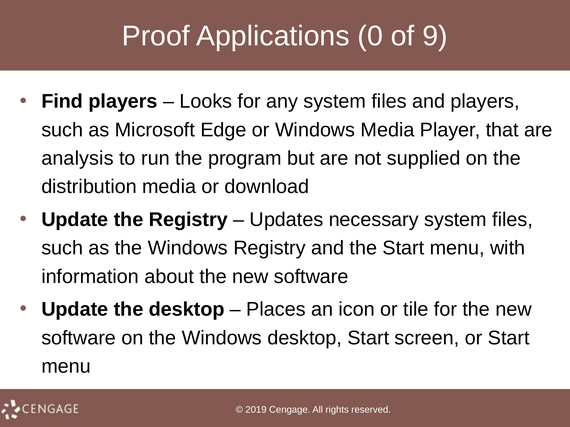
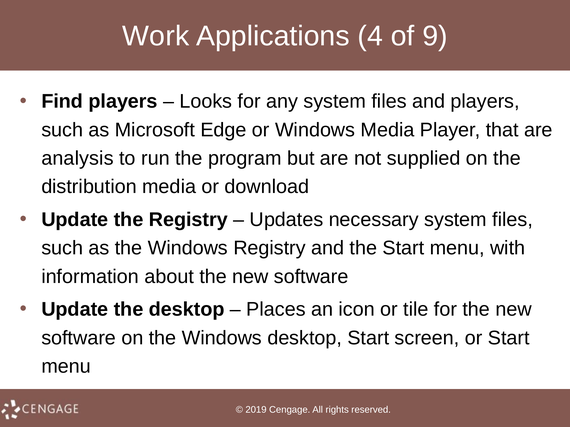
Proof: Proof -> Work
0: 0 -> 4
